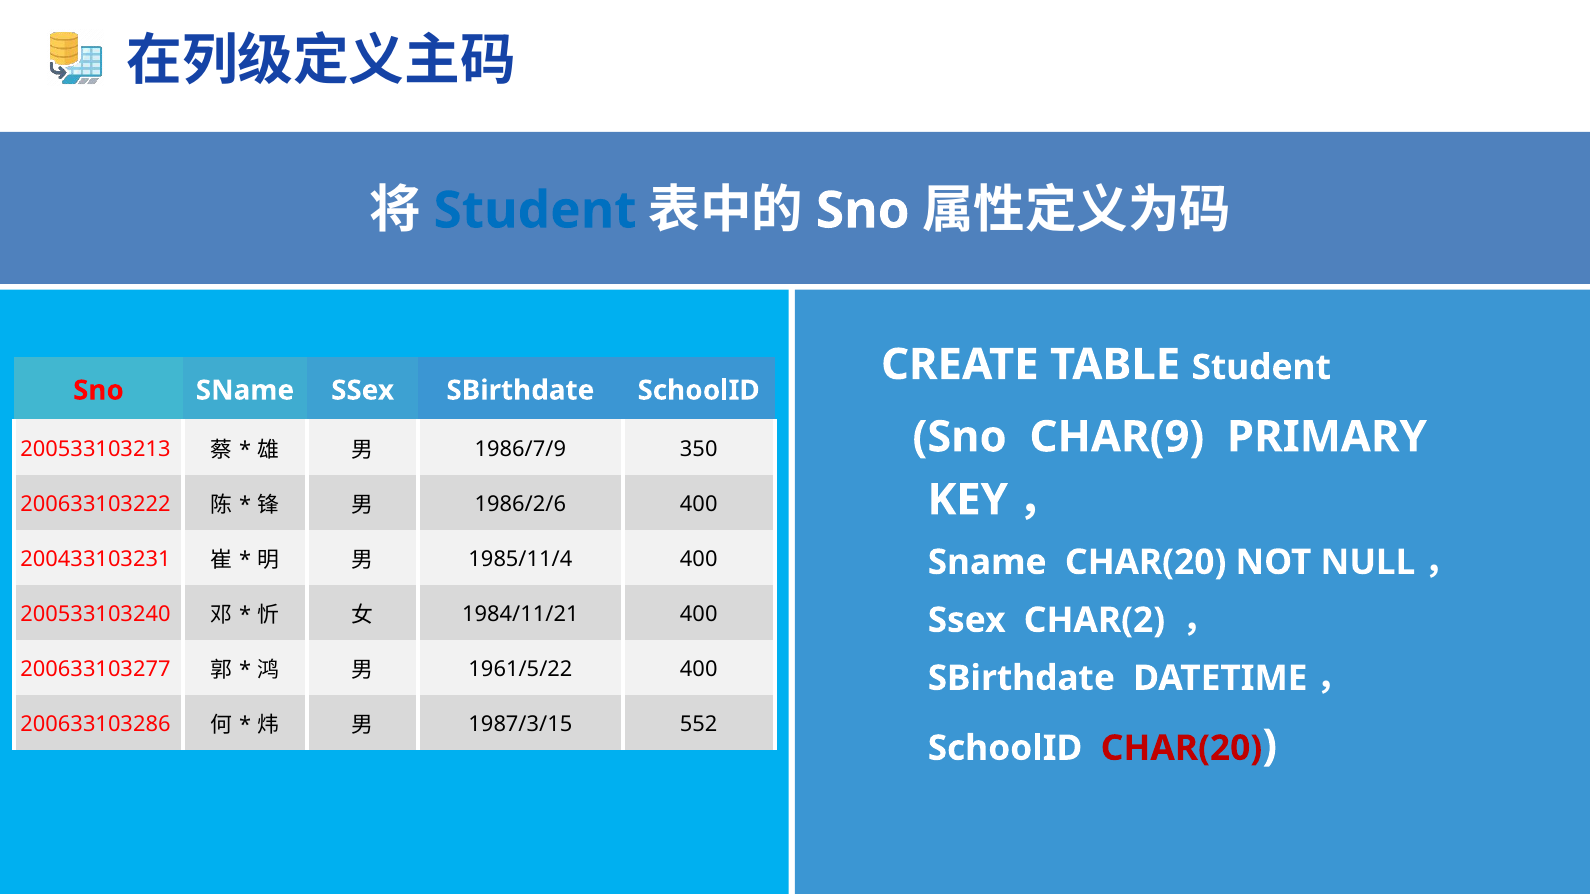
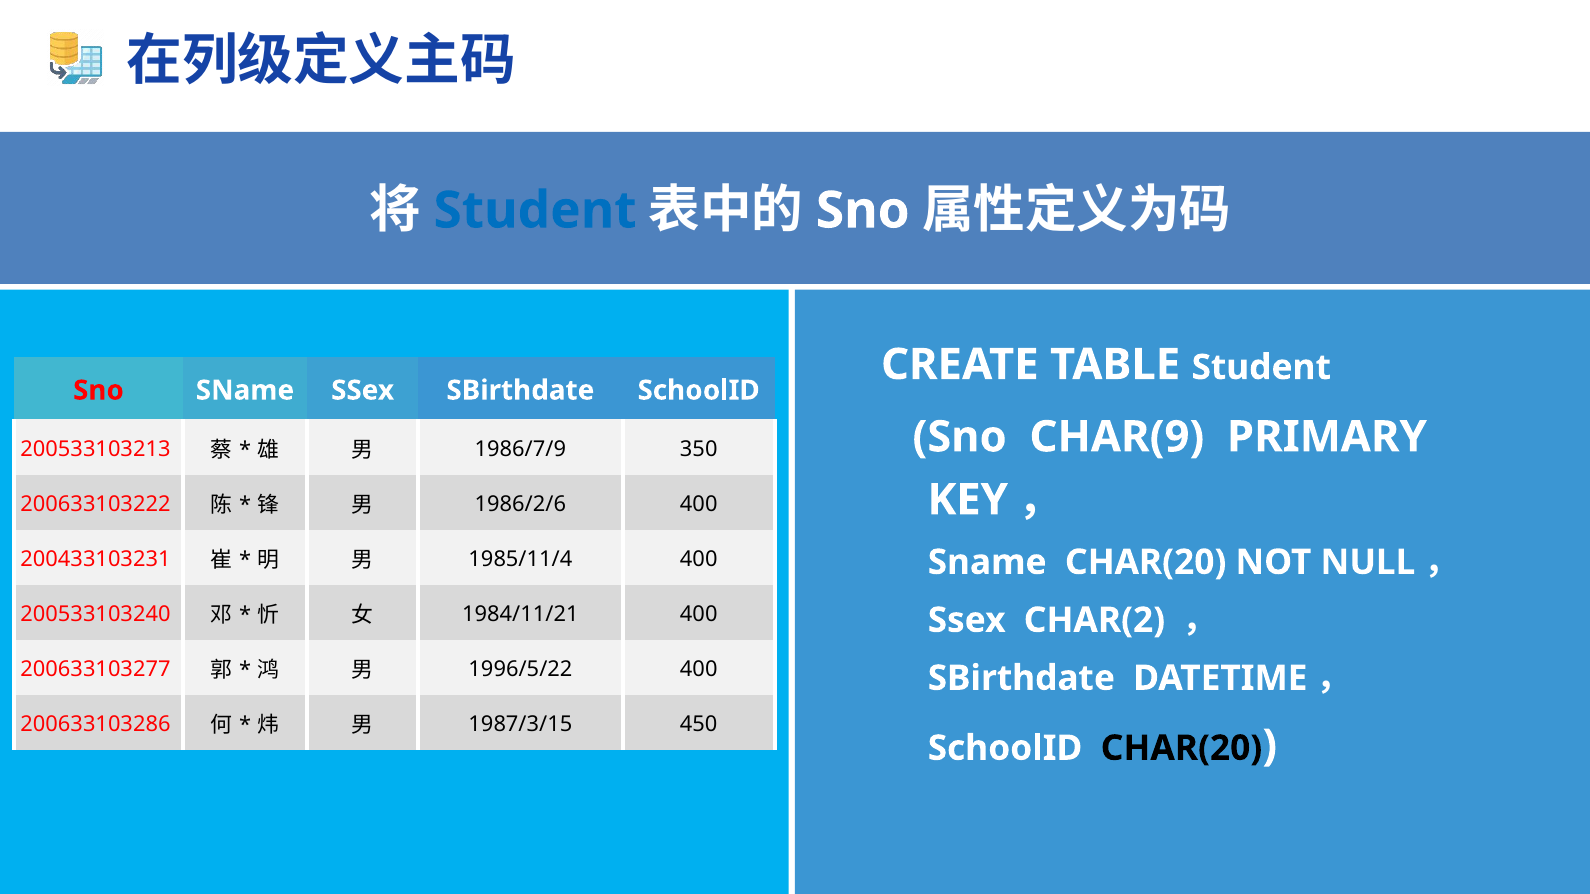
1961/5/22: 1961/5/22 -> 1996/5/22
552: 552 -> 450
CHAR(20 at (1181, 748) colour: red -> black
